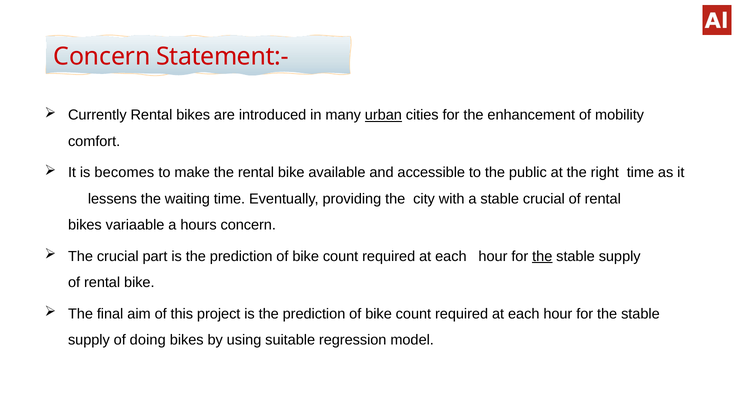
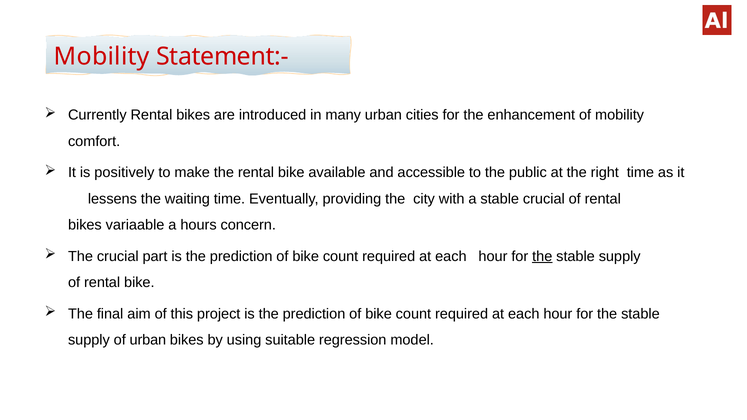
Concern at (102, 57): Concern -> Mobility
urban at (383, 115) underline: present -> none
becomes: becomes -> positively
of doing: doing -> urban
